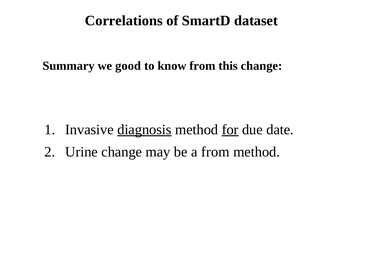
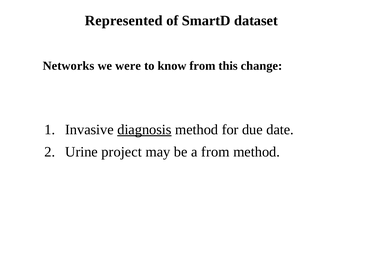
Correlations: Correlations -> Represented
Summary: Summary -> Networks
good: good -> were
for underline: present -> none
Urine change: change -> project
